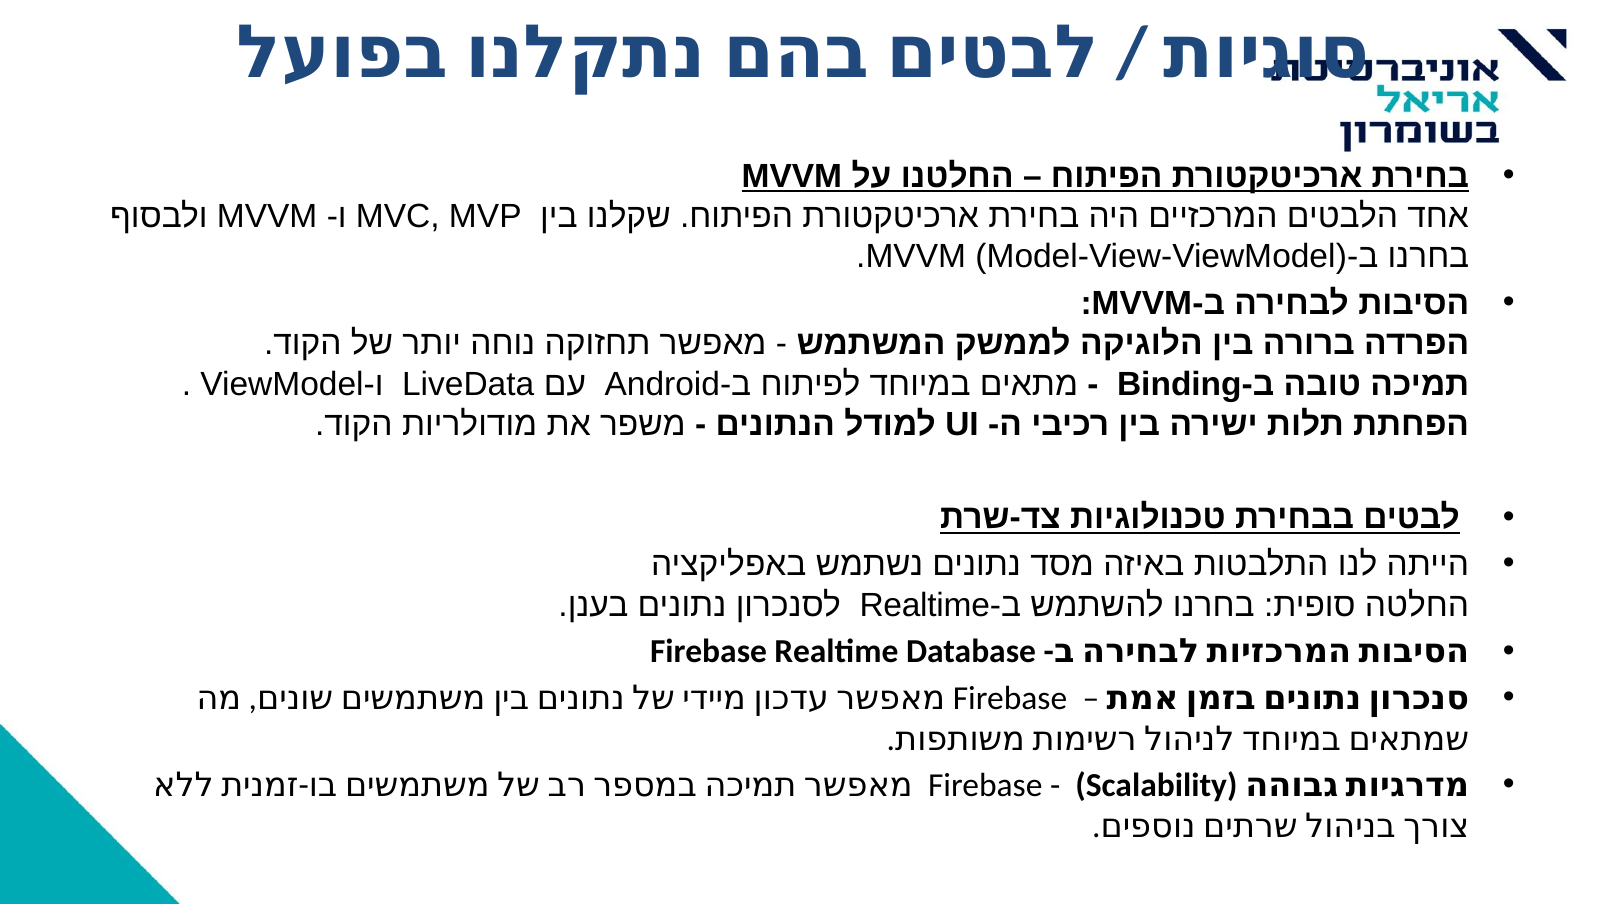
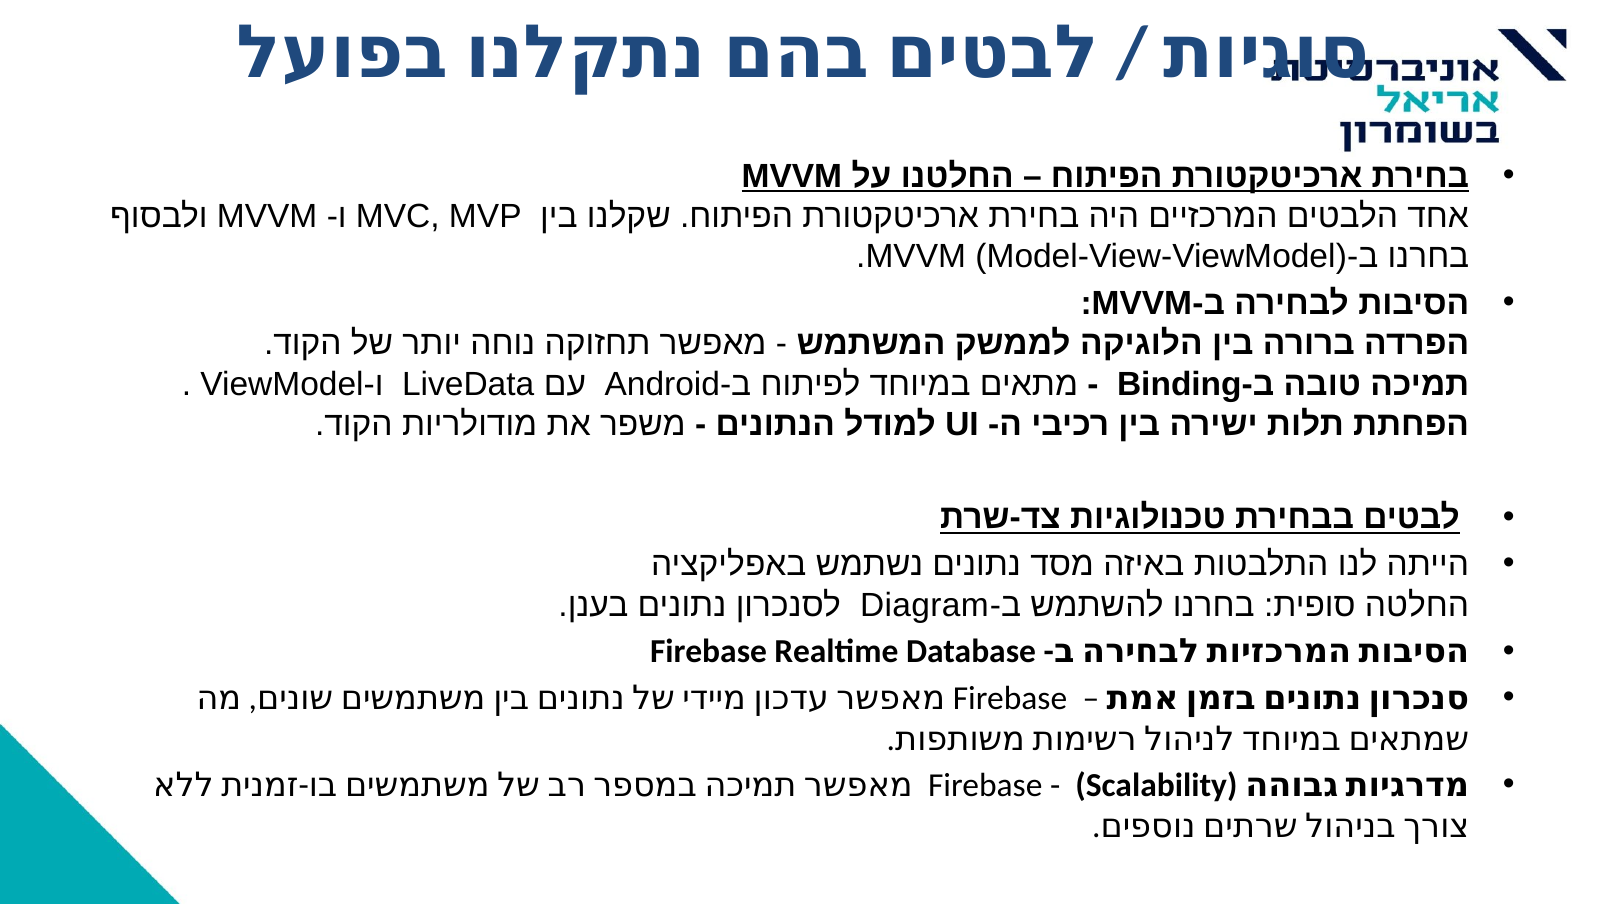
Realtime at (925, 605): Realtime -> Diagram
